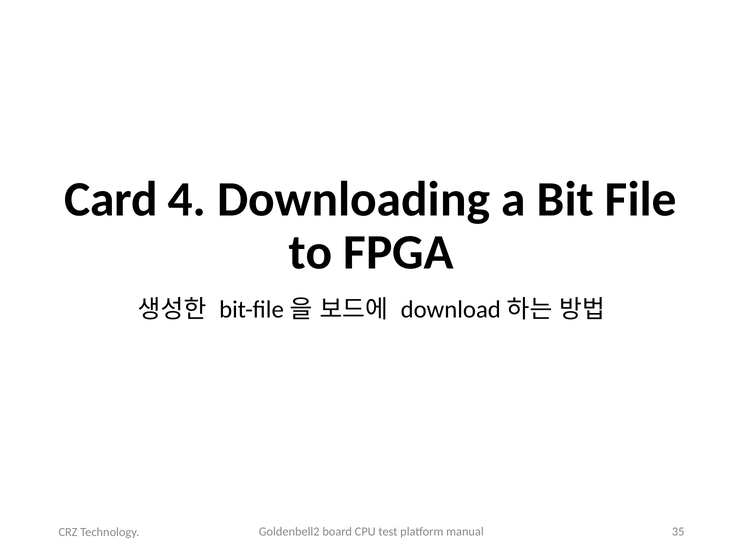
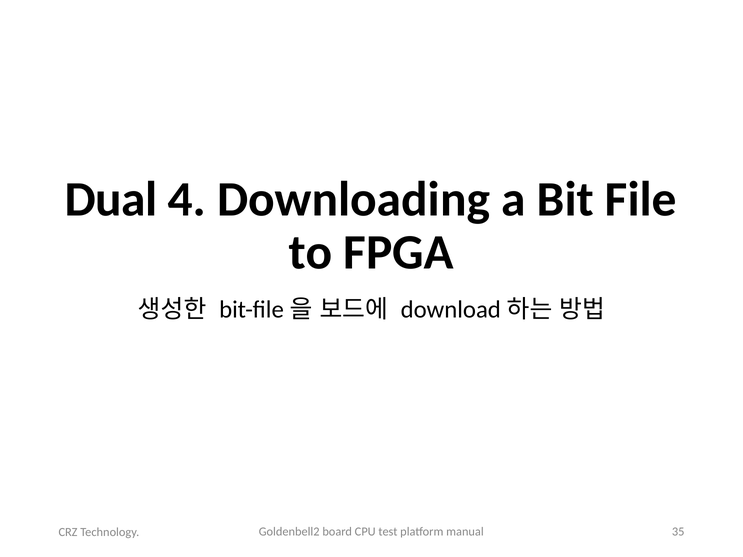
Card: Card -> Dual
